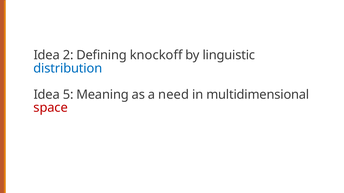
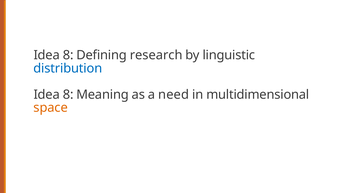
2 at (68, 55): 2 -> 8
knockoff: knockoff -> research
5 at (68, 95): 5 -> 8
space colour: red -> orange
